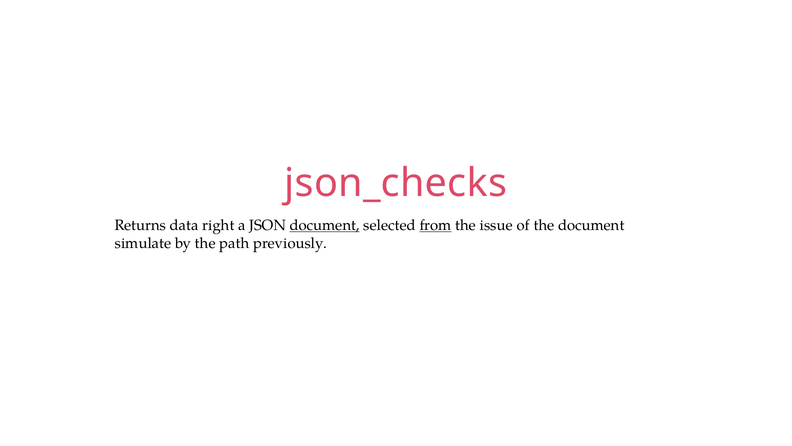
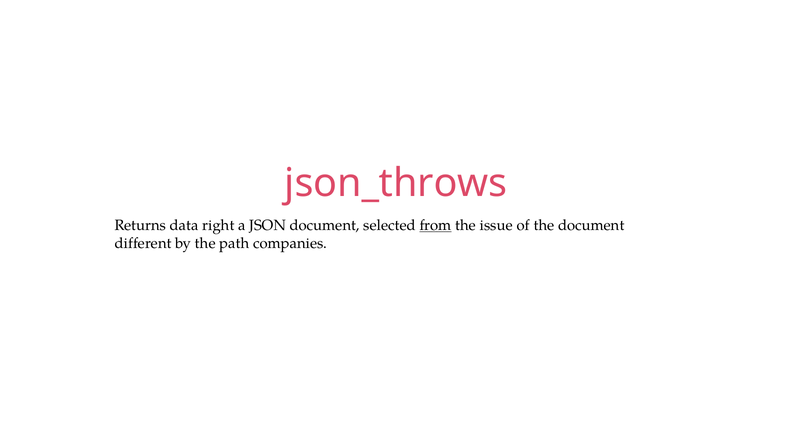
json_checks: json_checks -> json_throws
document at (325, 225) underline: present -> none
simulate: simulate -> different
previously: previously -> companies
